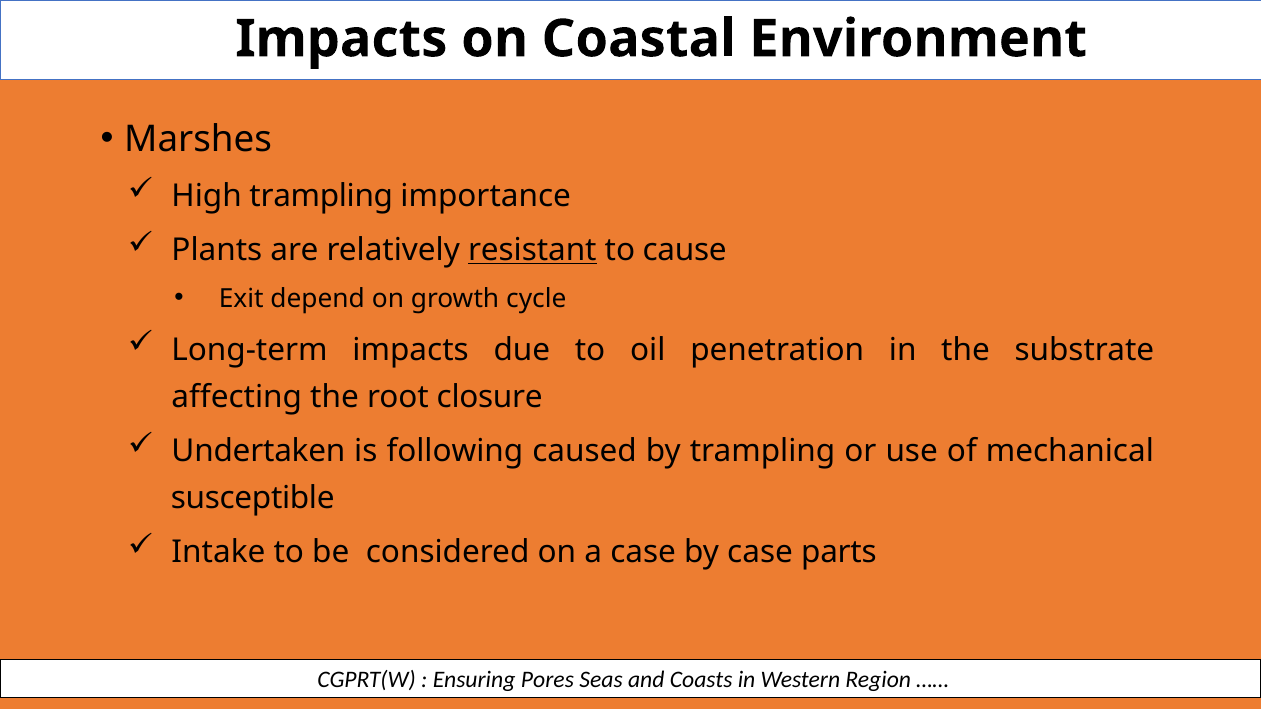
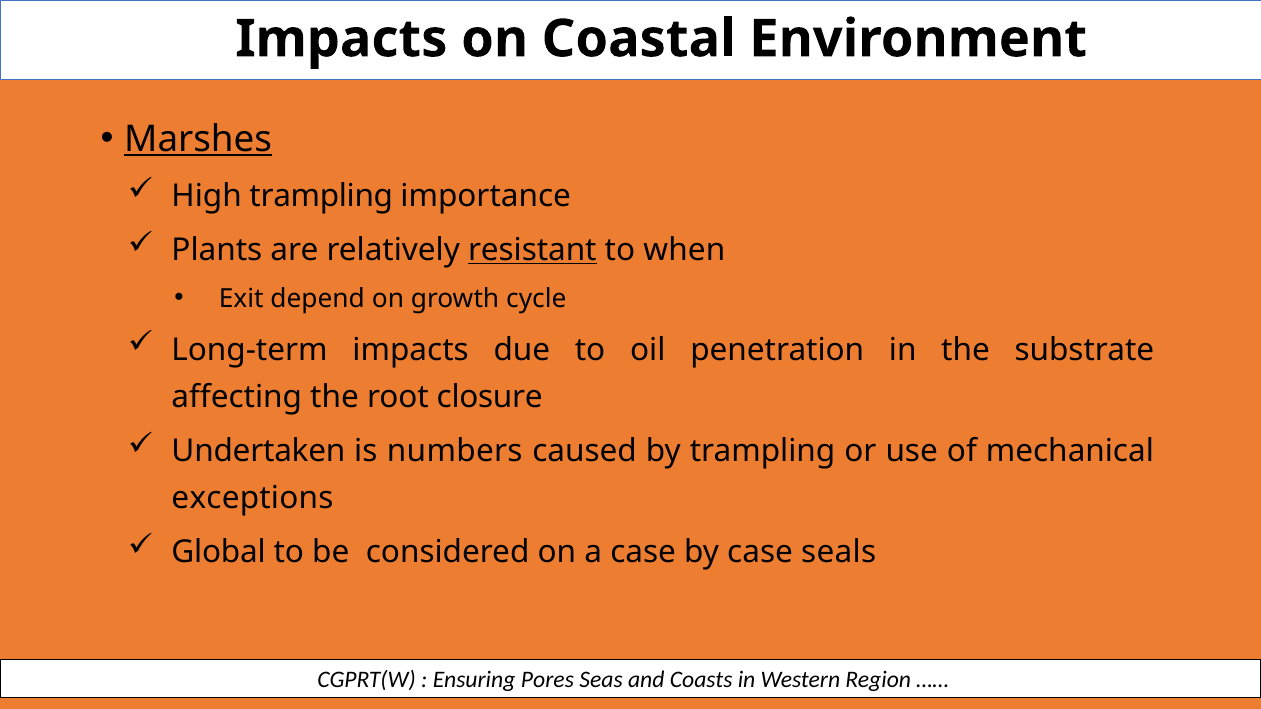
Marshes underline: none -> present
cause: cause -> when
following: following -> numbers
susceptible: susceptible -> exceptions
Intake: Intake -> Global
parts: parts -> seals
